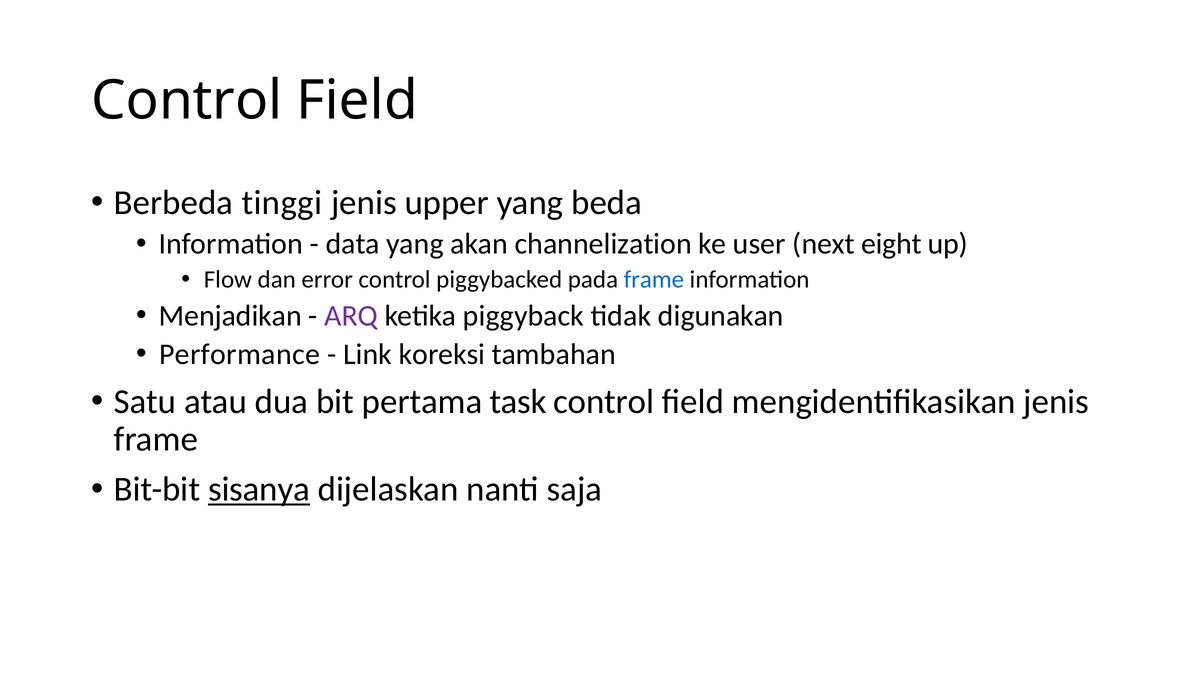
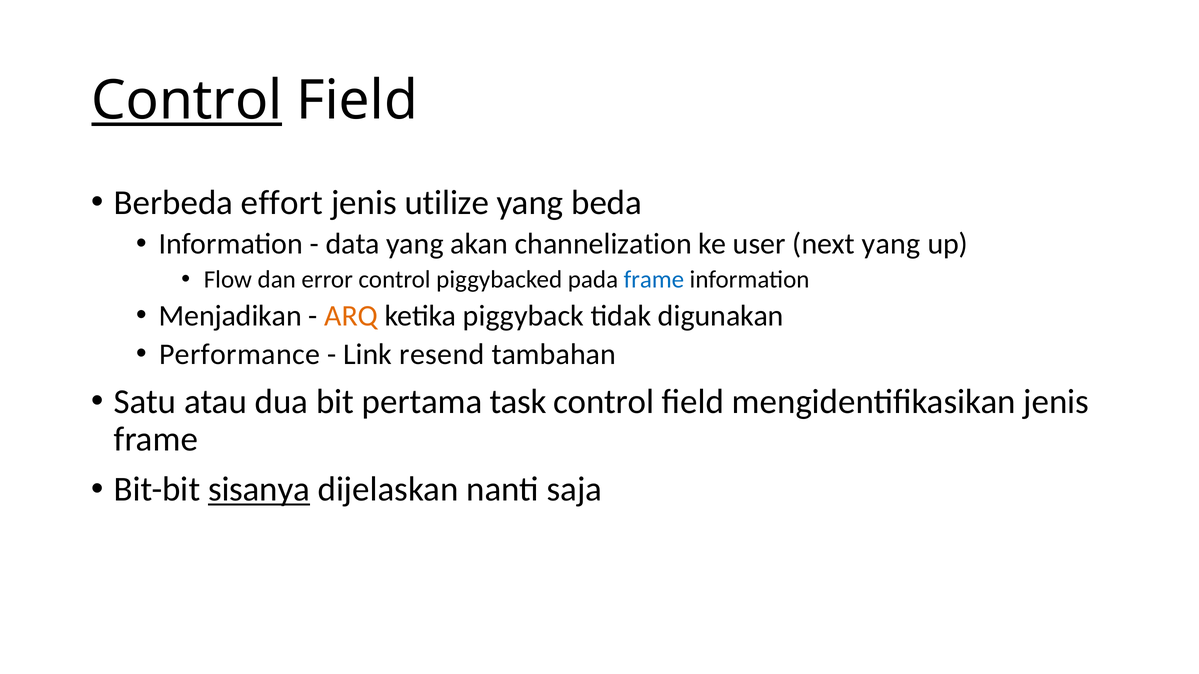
Control at (187, 101) underline: none -> present
tinggi: tinggi -> effort
upper: upper -> utilize
next eight: eight -> yang
ARQ colour: purple -> orange
koreksi: koreksi -> resend
